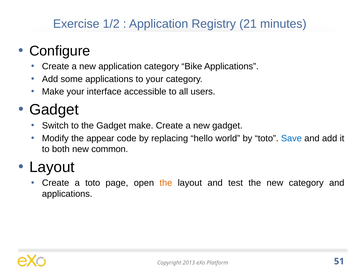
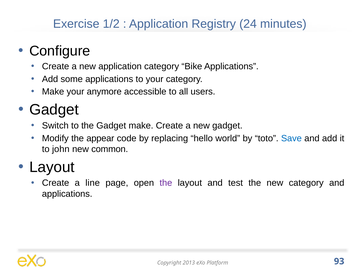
21: 21 -> 24
interface: interface -> anymore
both: both -> john
a toto: toto -> line
the at (166, 183) colour: orange -> purple
51: 51 -> 93
